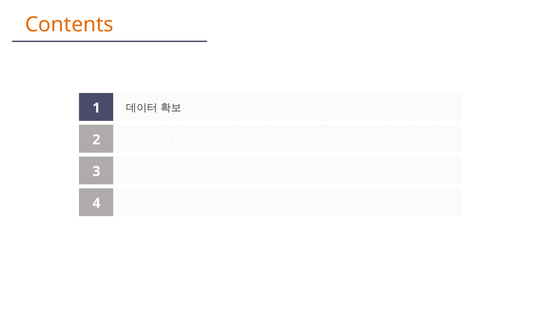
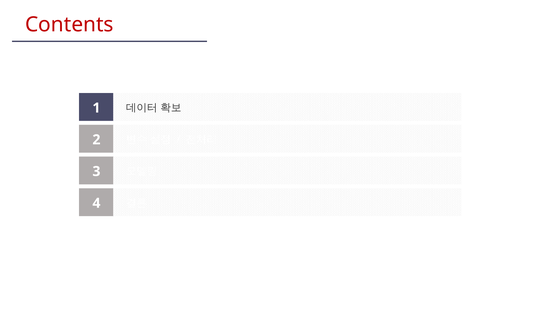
Contents colour: orange -> red
